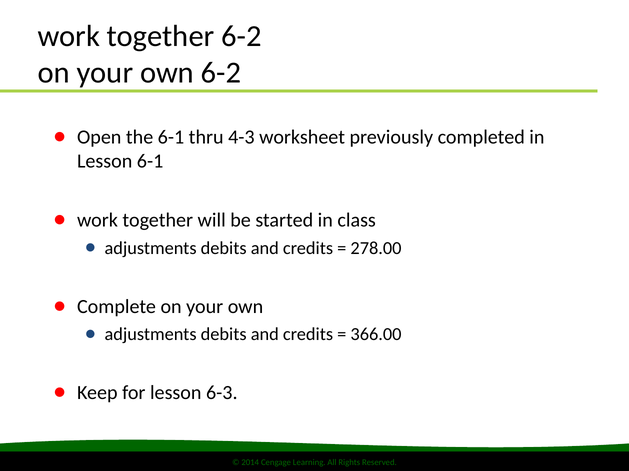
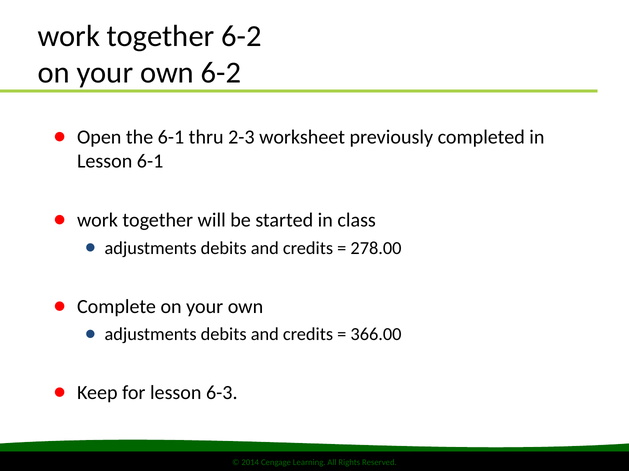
4-3: 4-3 -> 2-3
